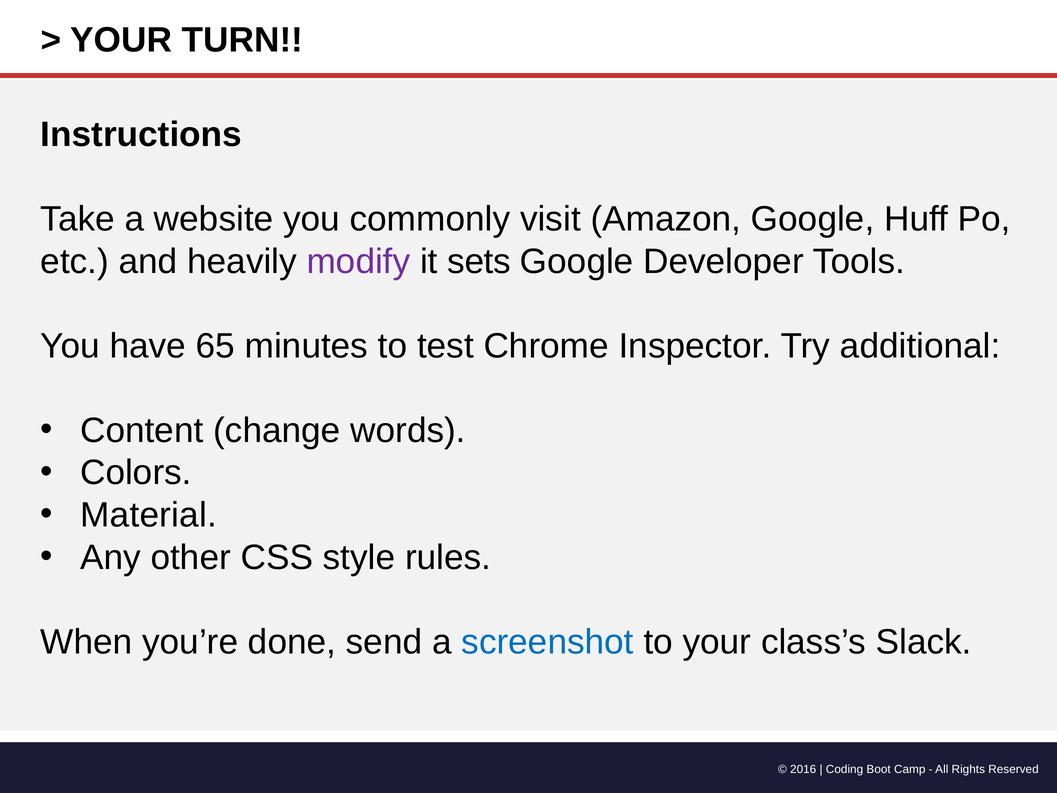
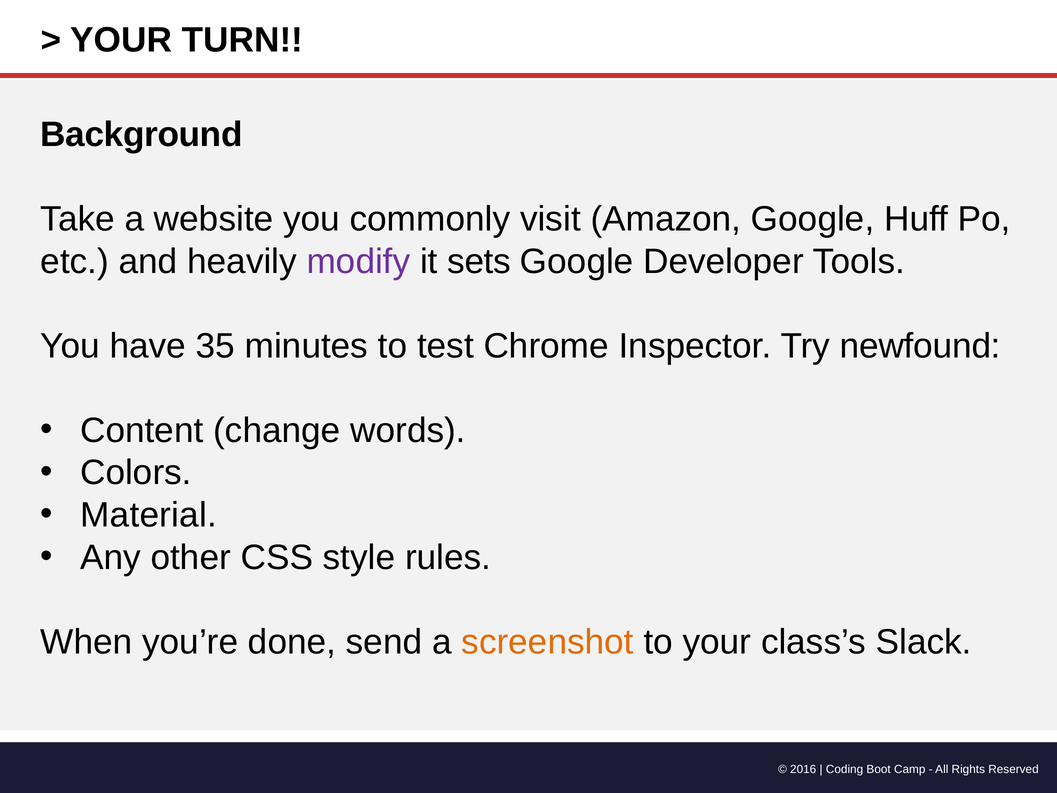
Instructions: Instructions -> Background
65: 65 -> 35
additional: additional -> newfound
screenshot colour: blue -> orange
